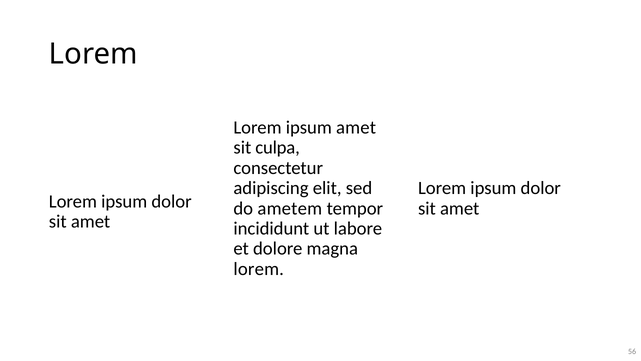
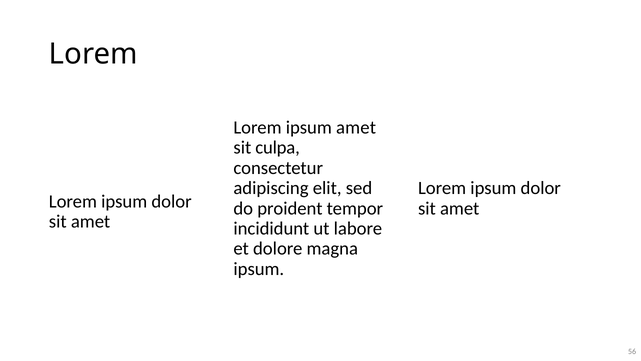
ametem: ametem -> proident
lorem at (259, 269): lorem -> ipsum
